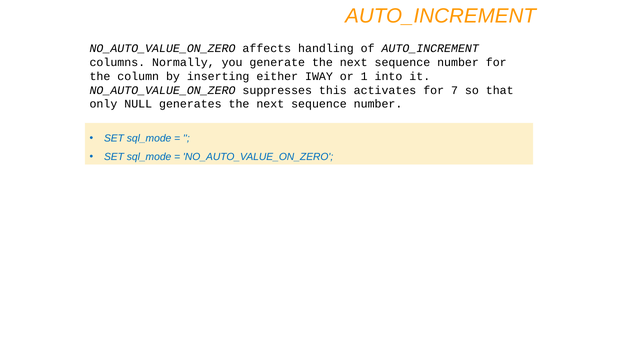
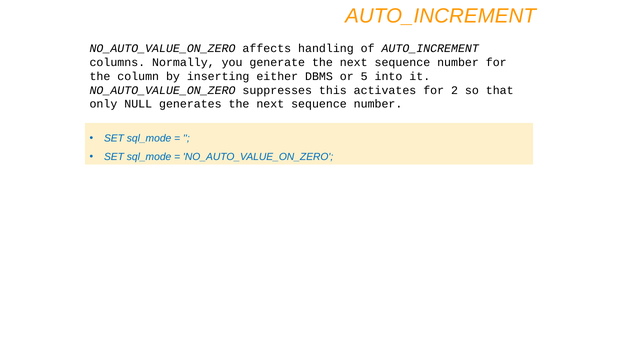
IWAY: IWAY -> DBMS
1: 1 -> 5
7: 7 -> 2
